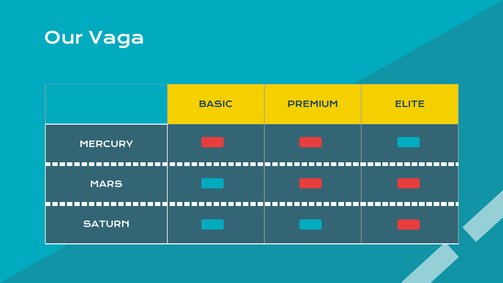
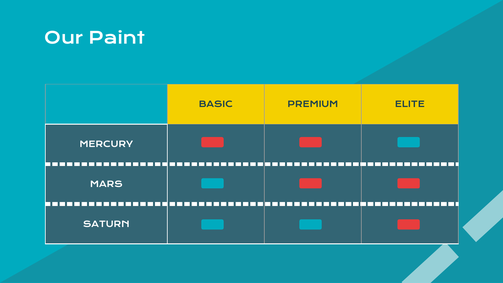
Vaga: Vaga -> Paint
